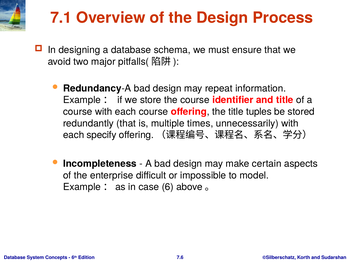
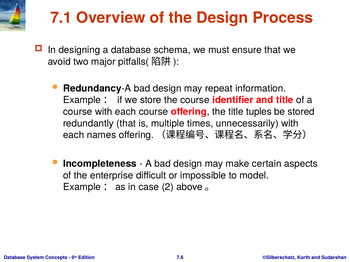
specify: specify -> names
6: 6 -> 2
